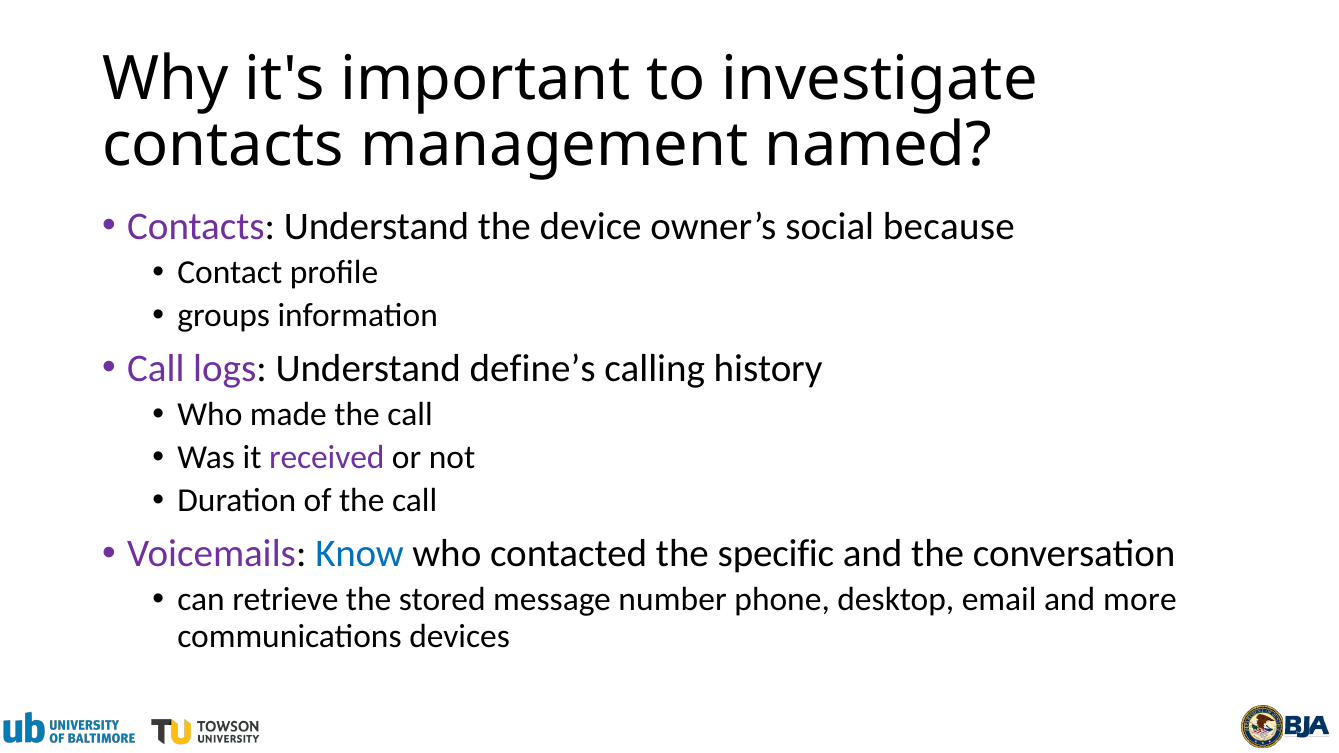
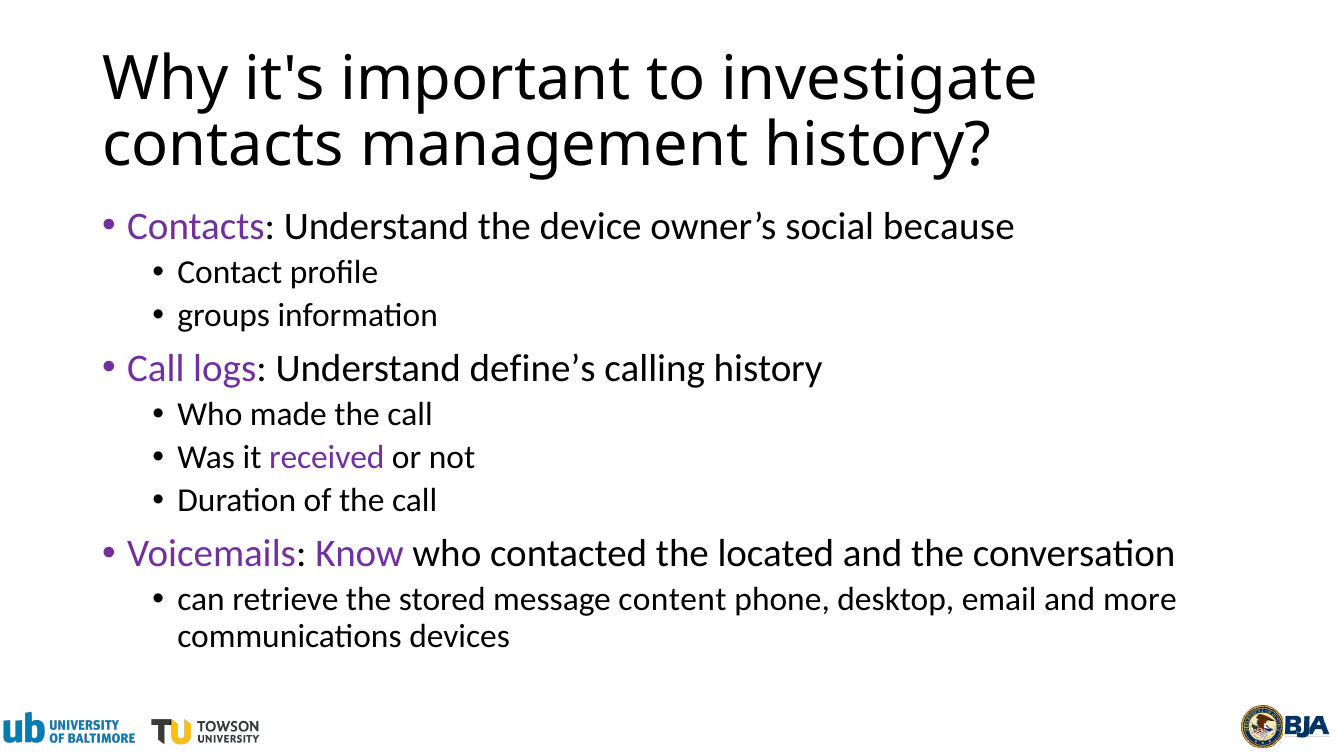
management named: named -> history
Know colour: blue -> purple
specific: specific -> located
number: number -> content
